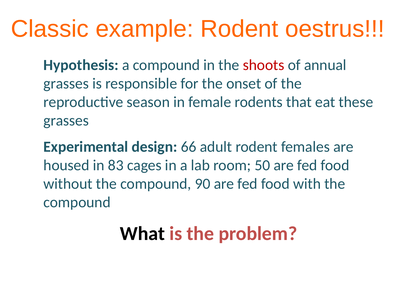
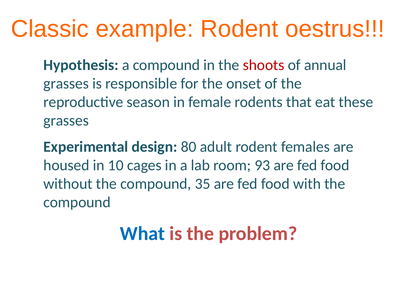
66: 66 -> 80
83: 83 -> 10
50: 50 -> 93
90: 90 -> 35
What colour: black -> blue
